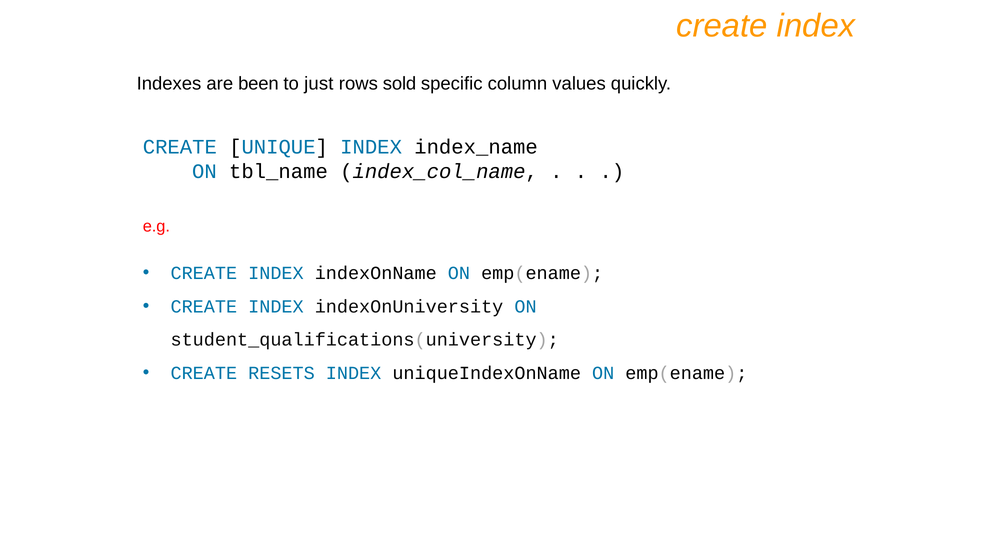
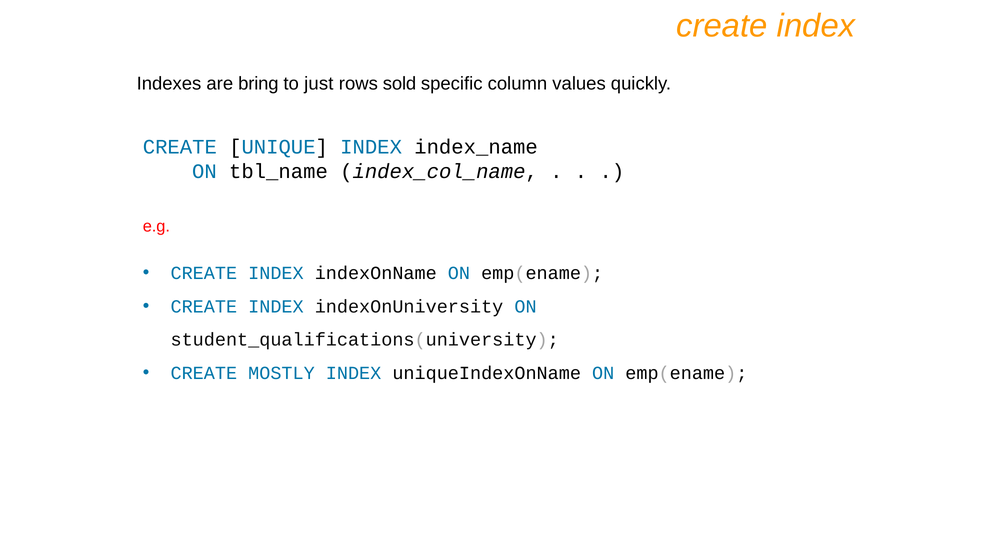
been: been -> bring
RESETS: RESETS -> MOSTLY
